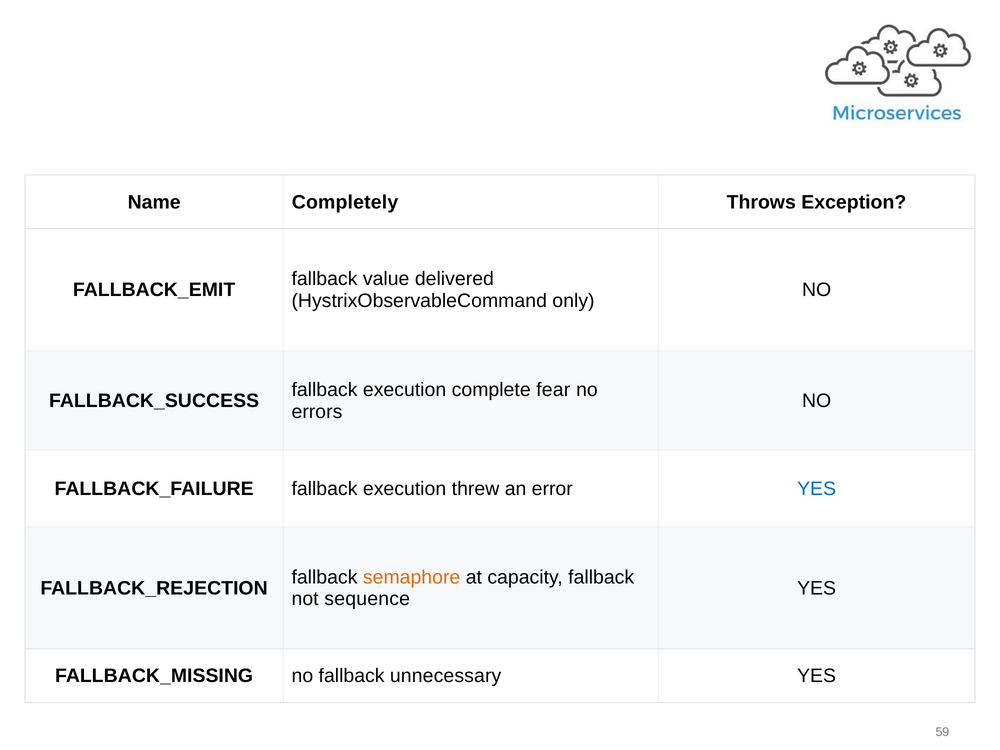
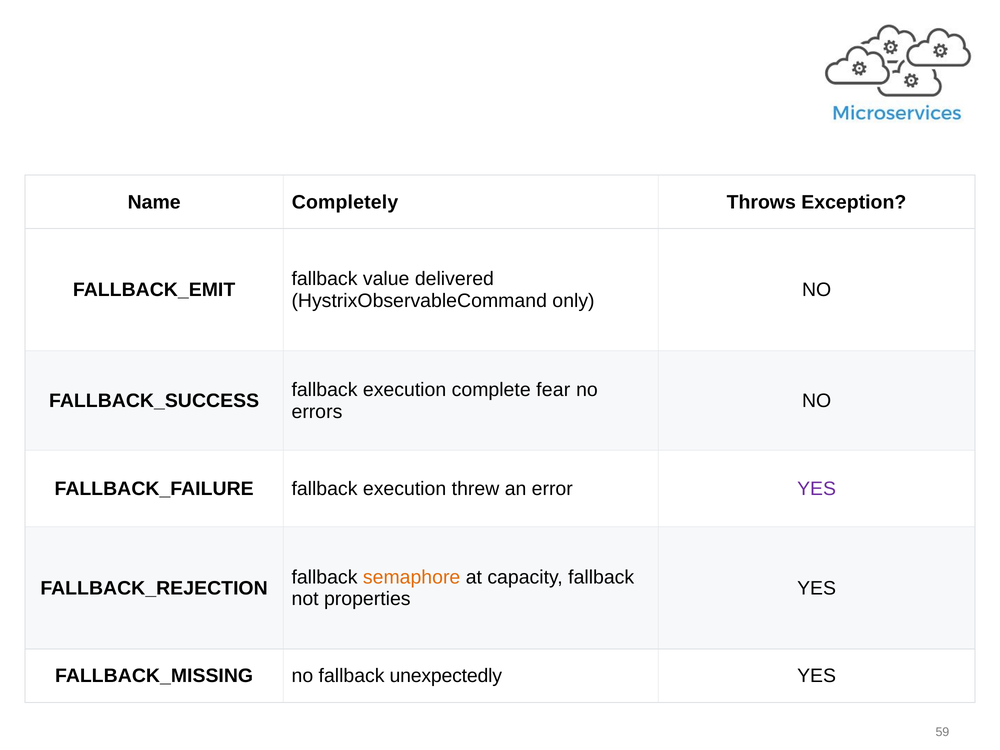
YES at (817, 489) colour: blue -> purple
sequence: sequence -> properties
unnecessary: unnecessary -> unexpectedly
